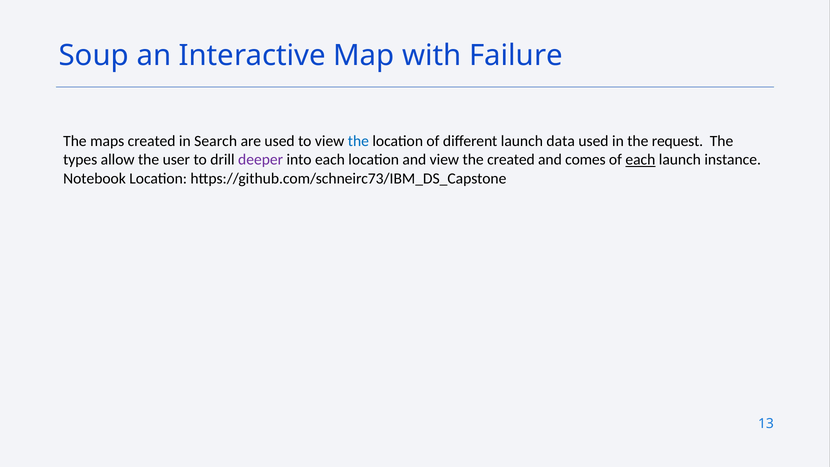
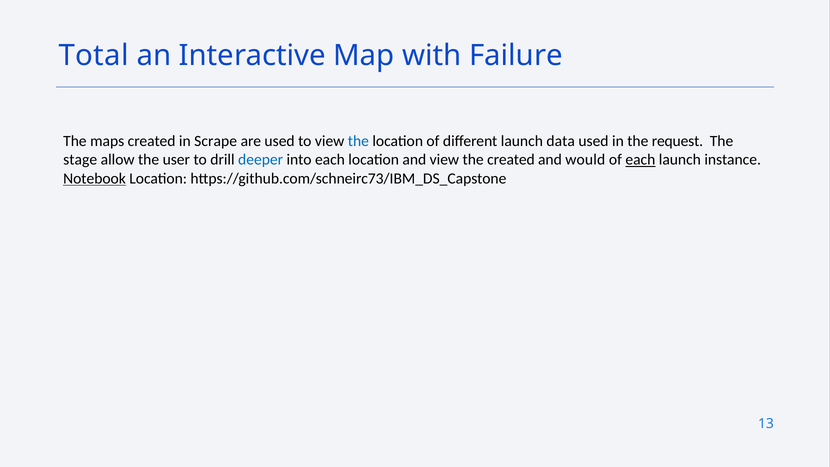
Soup: Soup -> Total
Search: Search -> Scrape
types: types -> stage
deeper colour: purple -> blue
comes: comes -> would
Notebook underline: none -> present
